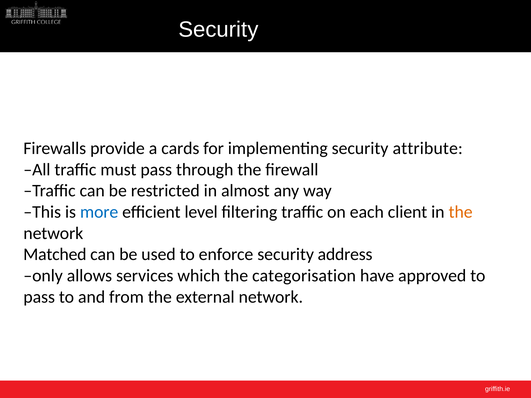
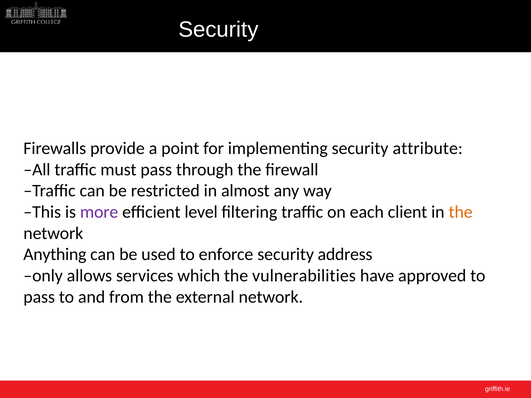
cards: cards -> point
more colour: blue -> purple
Matched: Matched -> Anything
categorisation: categorisation -> vulnerabilities
